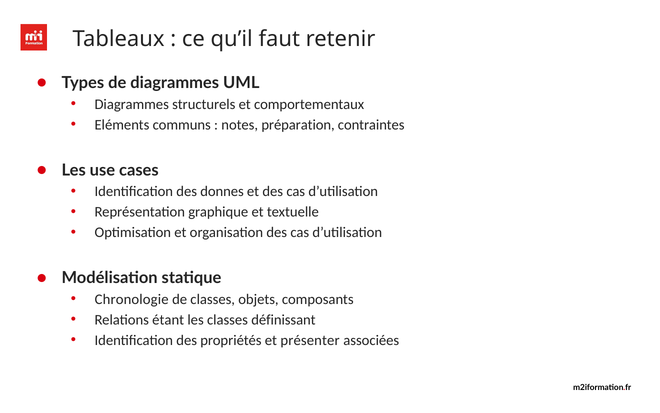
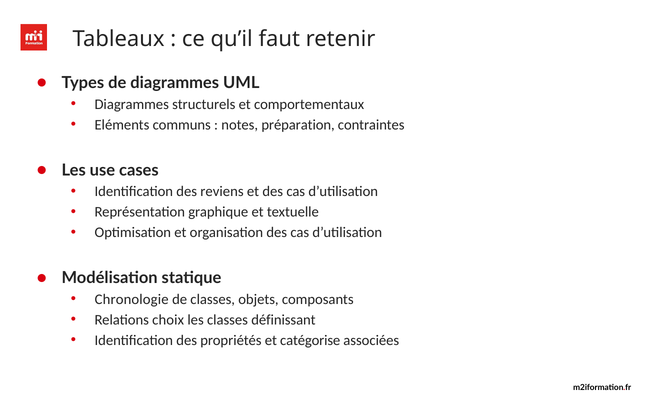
donnes: donnes -> reviens
étant: étant -> choix
présenter: présenter -> catégorise
